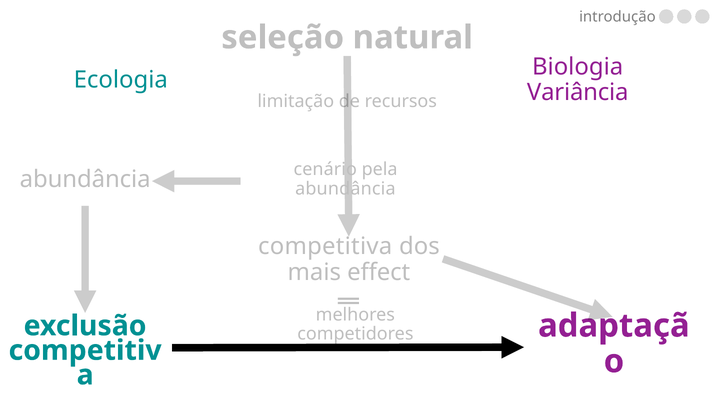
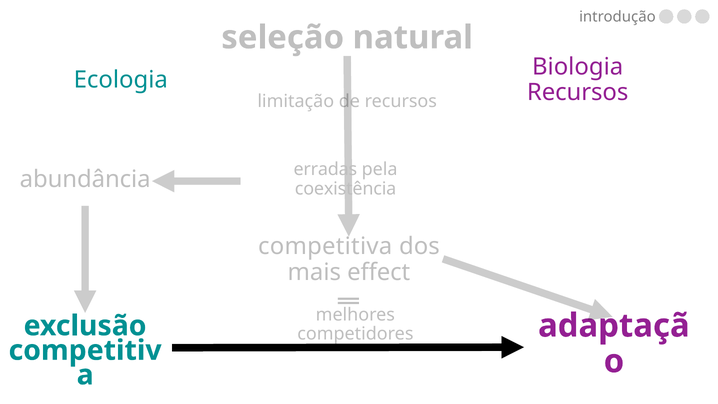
Variância at (578, 93): Variância -> Recursos
cenário: cenário -> erradas
abundância at (345, 189): abundância -> coexistência
